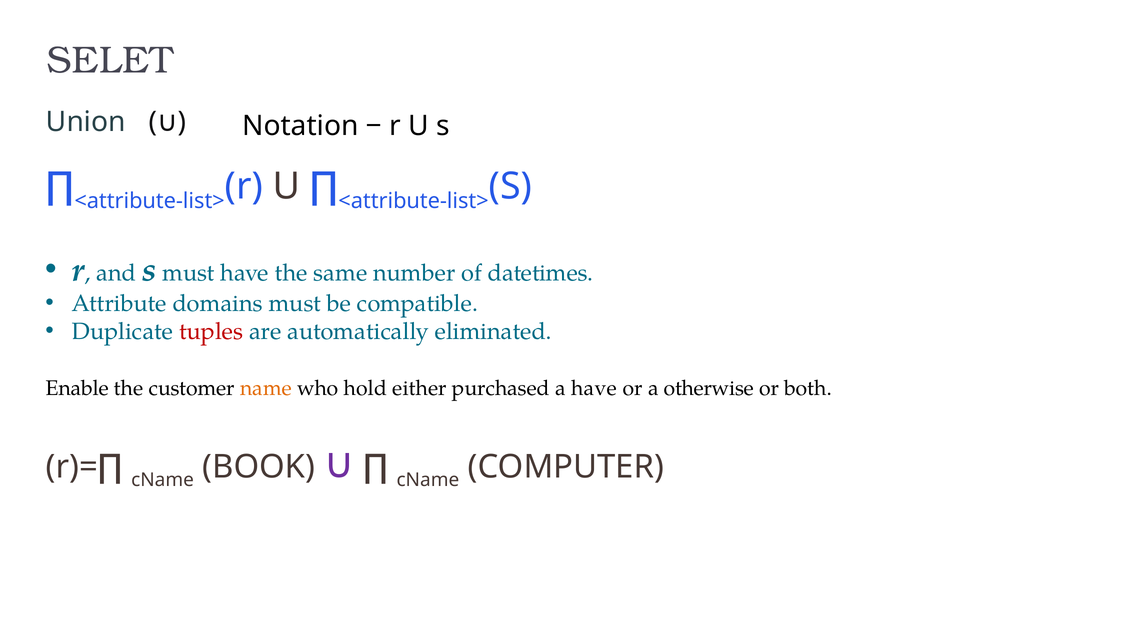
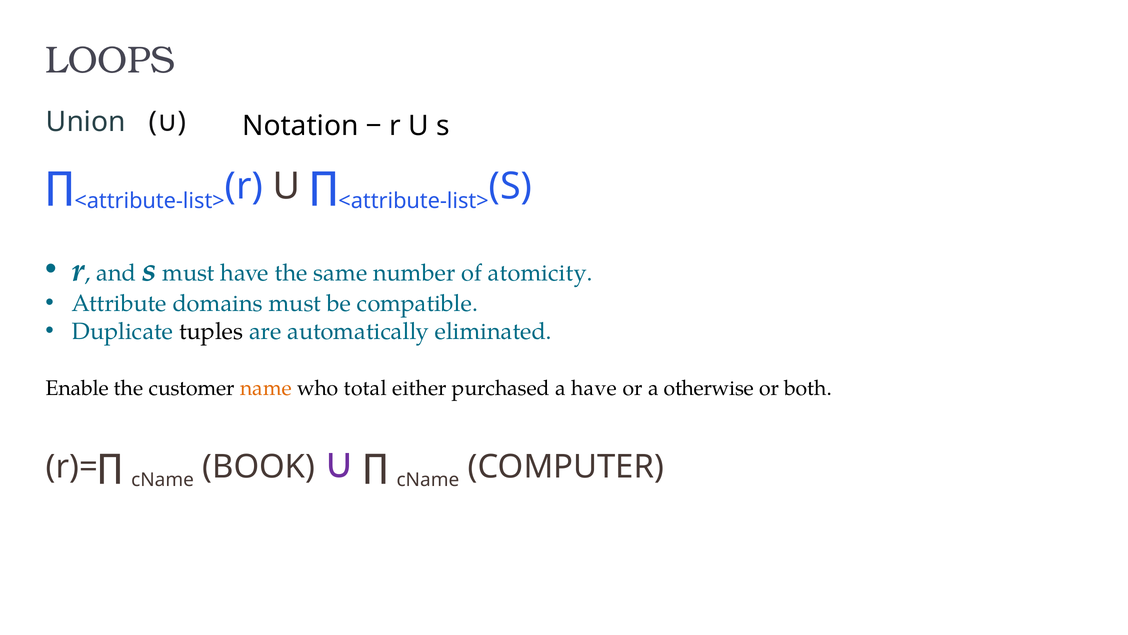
SELET: SELET -> LOOPS
datetimes: datetimes -> atomicity
tuples colour: red -> black
hold: hold -> total
